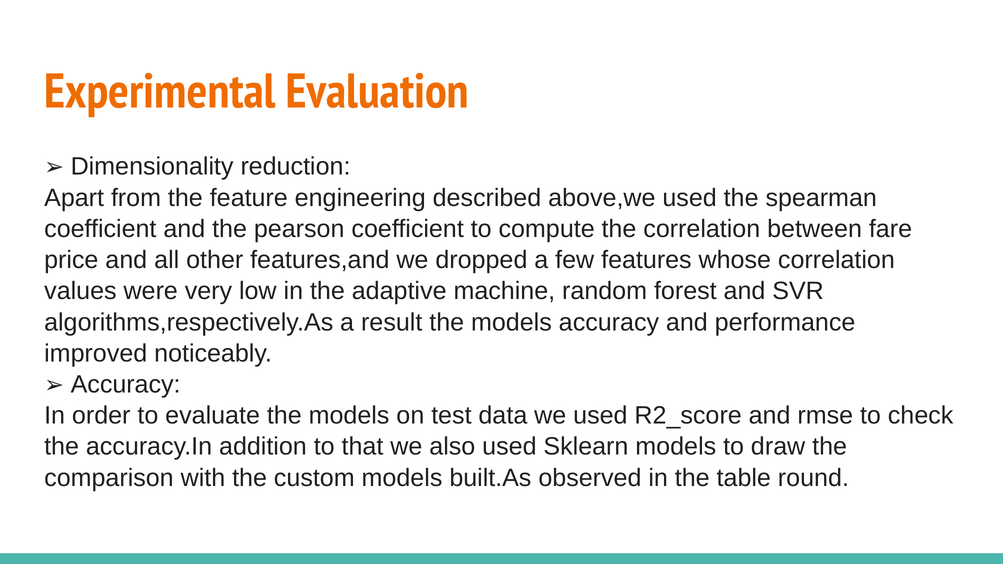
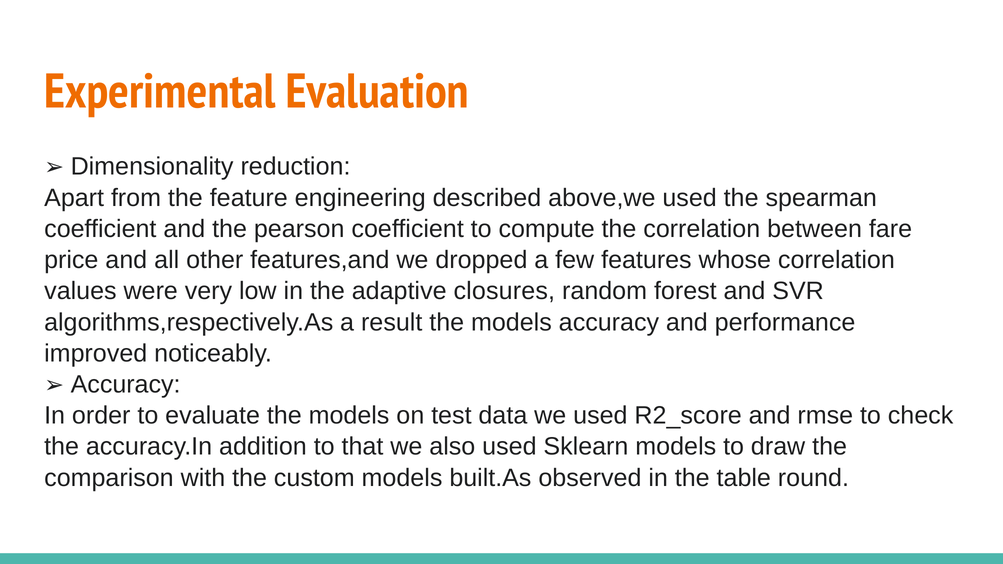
machine: machine -> closures
